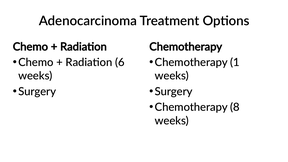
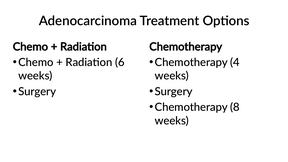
1: 1 -> 4
